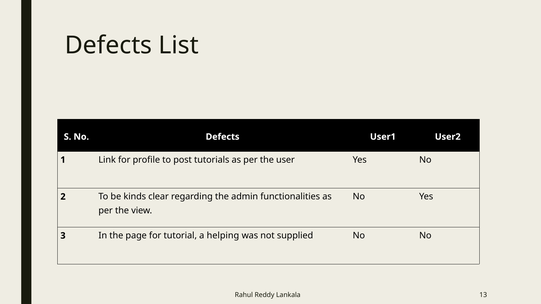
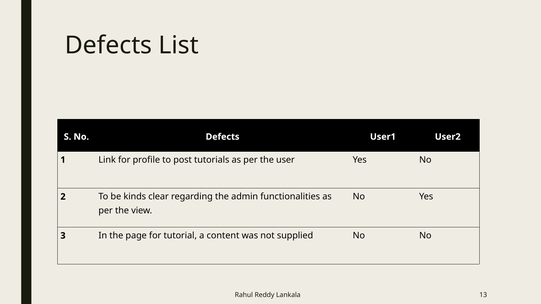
helping: helping -> content
